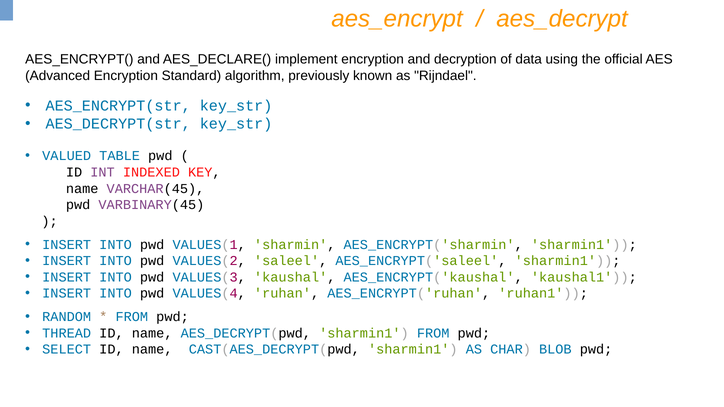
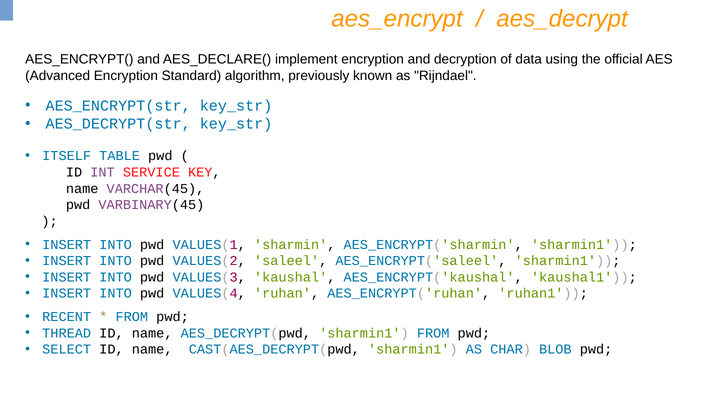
VALUED: VALUED -> ITSELF
INDEXED: INDEXED -> SERVICE
RANDOM: RANDOM -> RECENT
